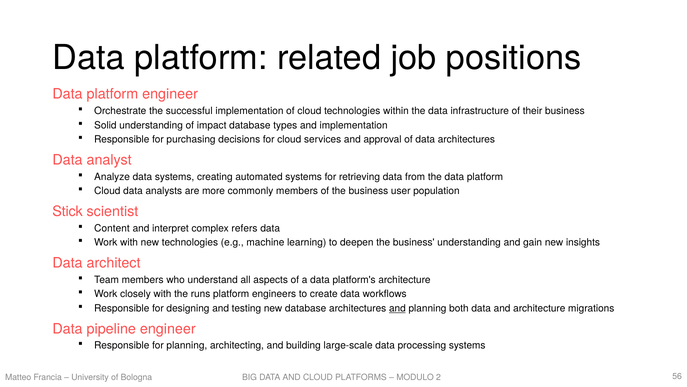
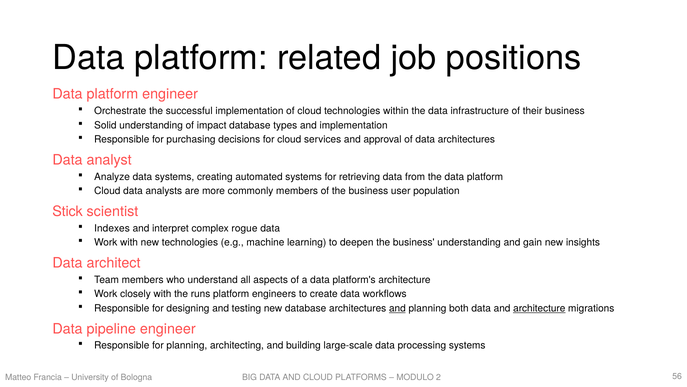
Content: Content -> Indexes
refers: refers -> rogue
architecture at (539, 308) underline: none -> present
